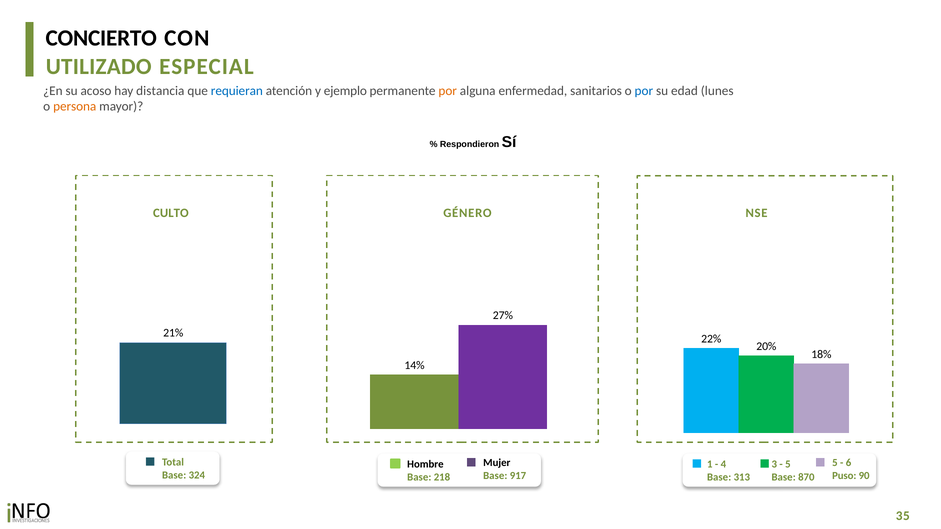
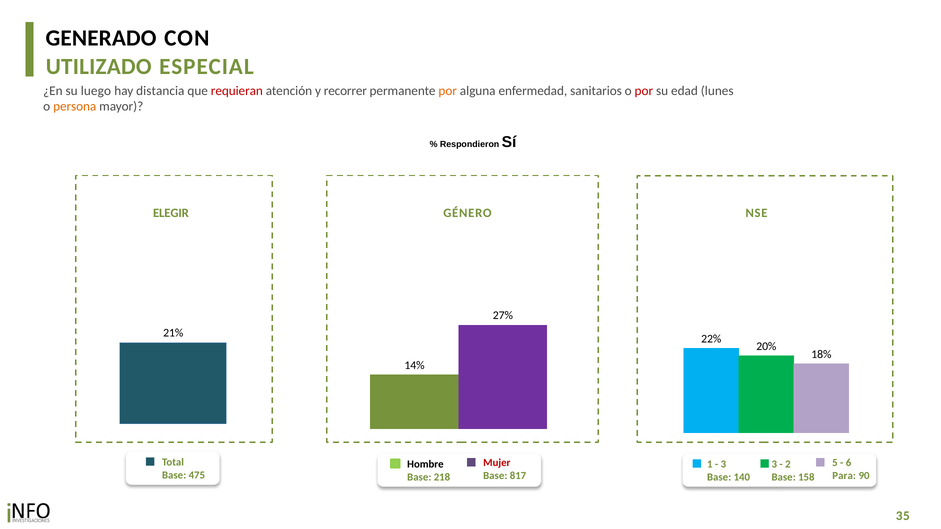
CONCIERTO: CONCIERTO -> GENERADO
acoso: acoso -> luego
requieran colour: blue -> red
ejemplo: ejemplo -> recorrer
por at (644, 91) colour: blue -> red
CULTO: CULTO -> ELEGIR
Mujer colour: black -> red
4 at (723, 464): 4 -> 3
5 at (788, 464): 5 -> 2
324: 324 -> 475
917: 917 -> 817
Puso: Puso -> Para
313: 313 -> 140
870: 870 -> 158
